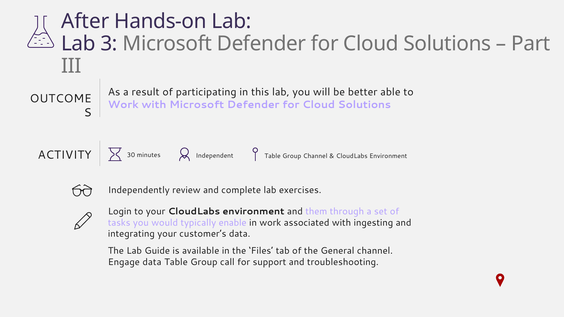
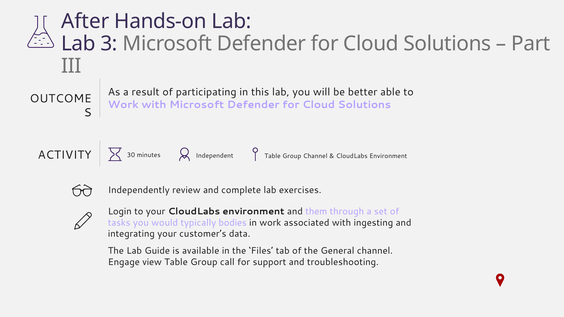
enable: enable -> bodies
Engage data: data -> view
